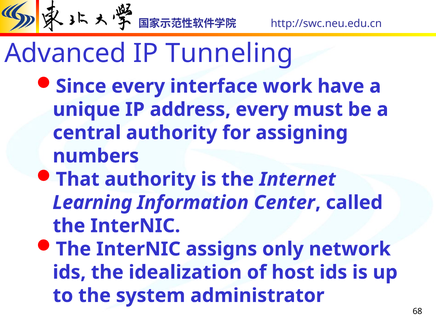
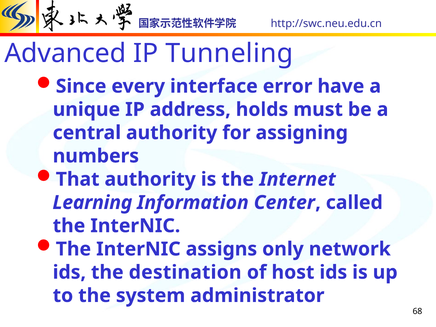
work: work -> error
address every: every -> holds
idealization: idealization -> destination
